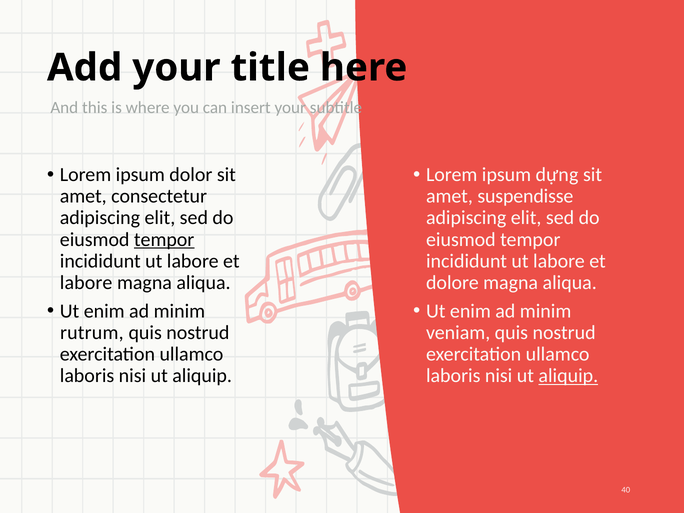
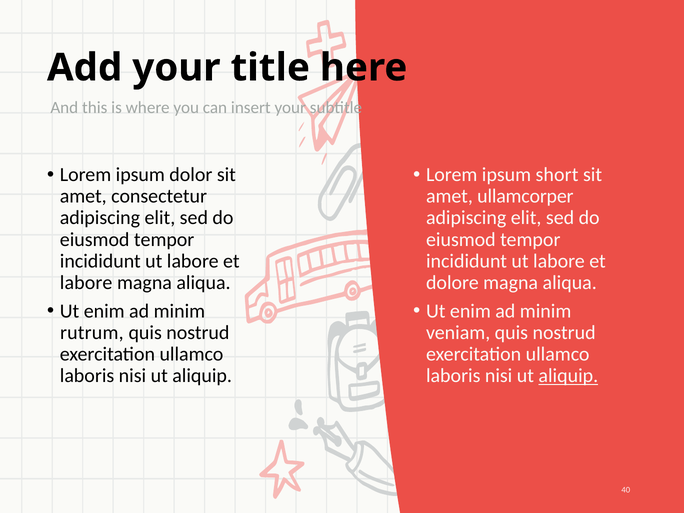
dựng: dựng -> short
suspendisse: suspendisse -> ullamcorper
tempor at (164, 239) underline: present -> none
